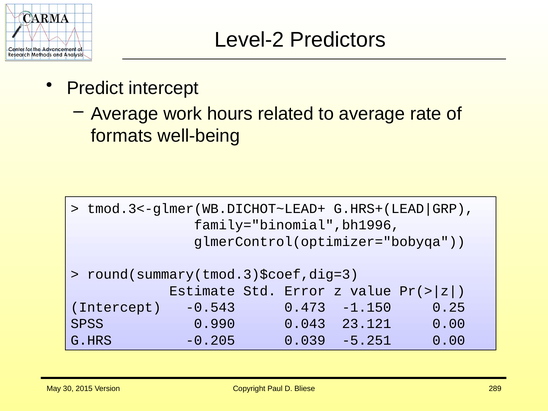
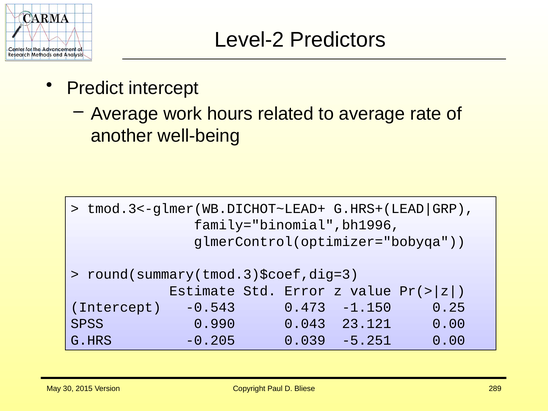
formats: formats -> another
